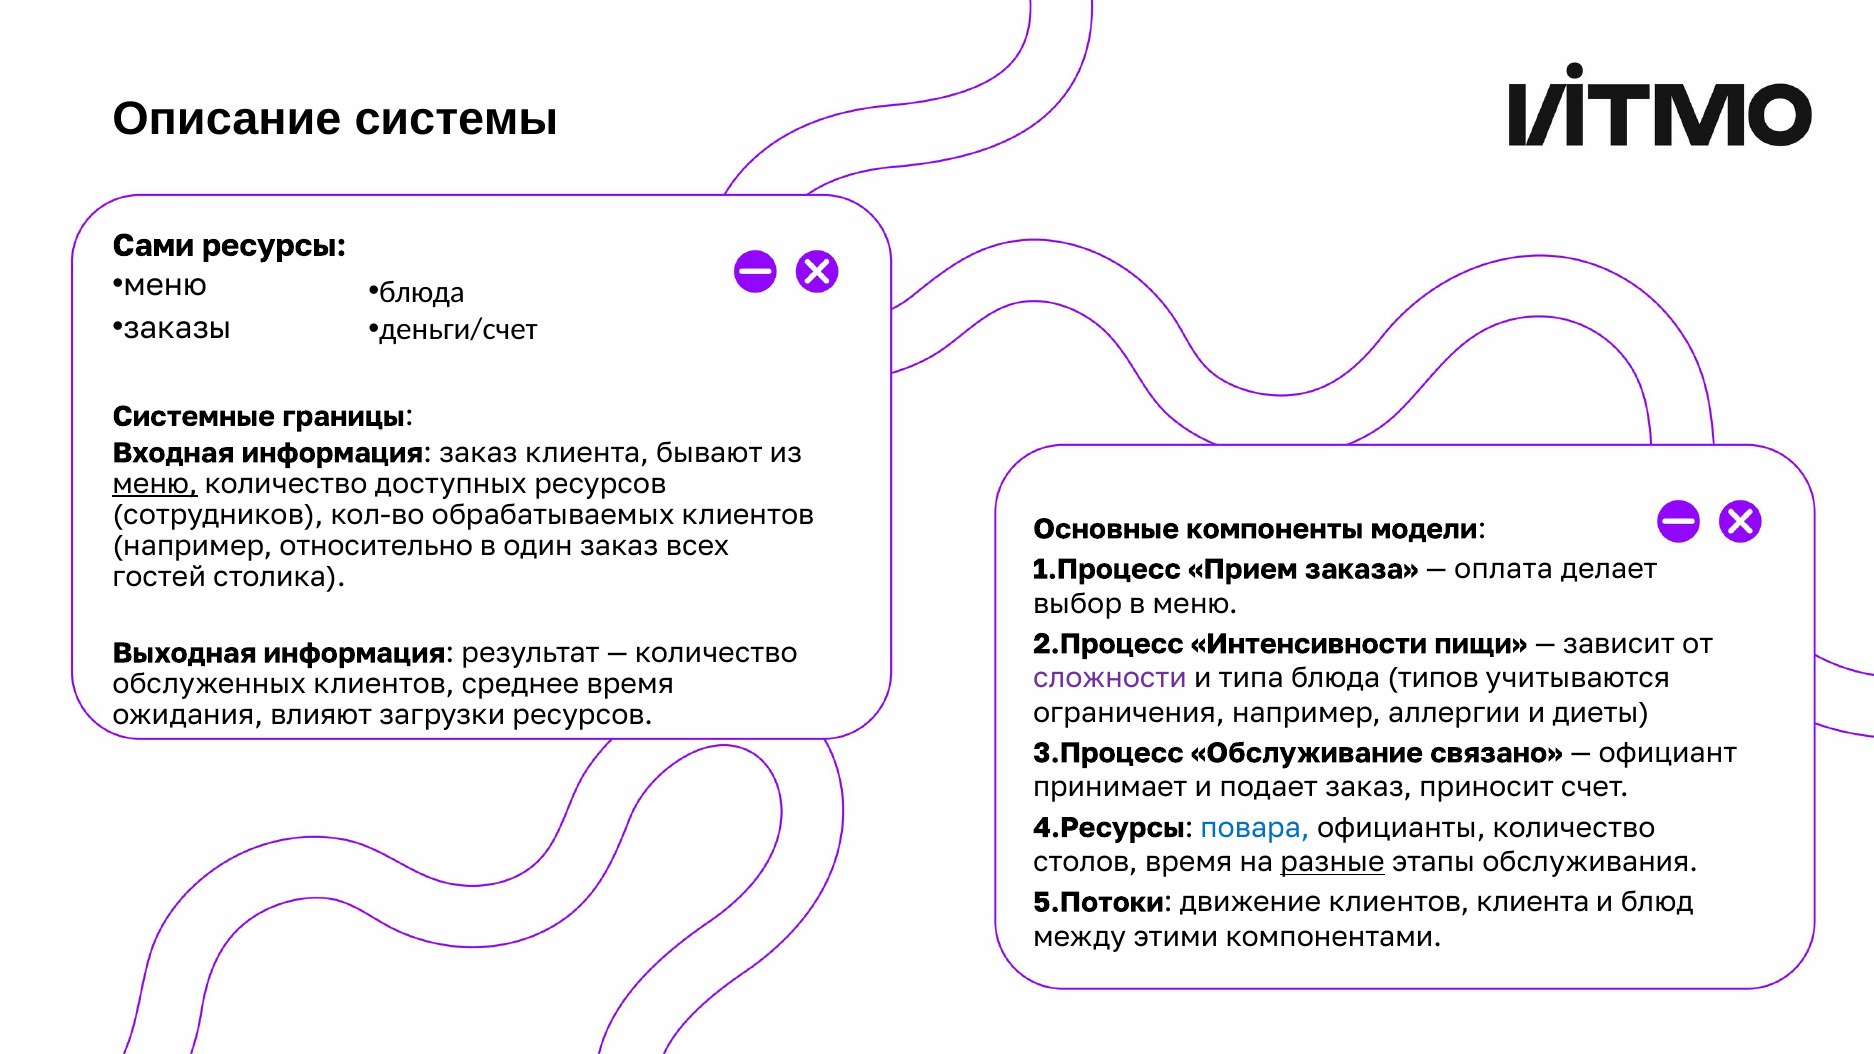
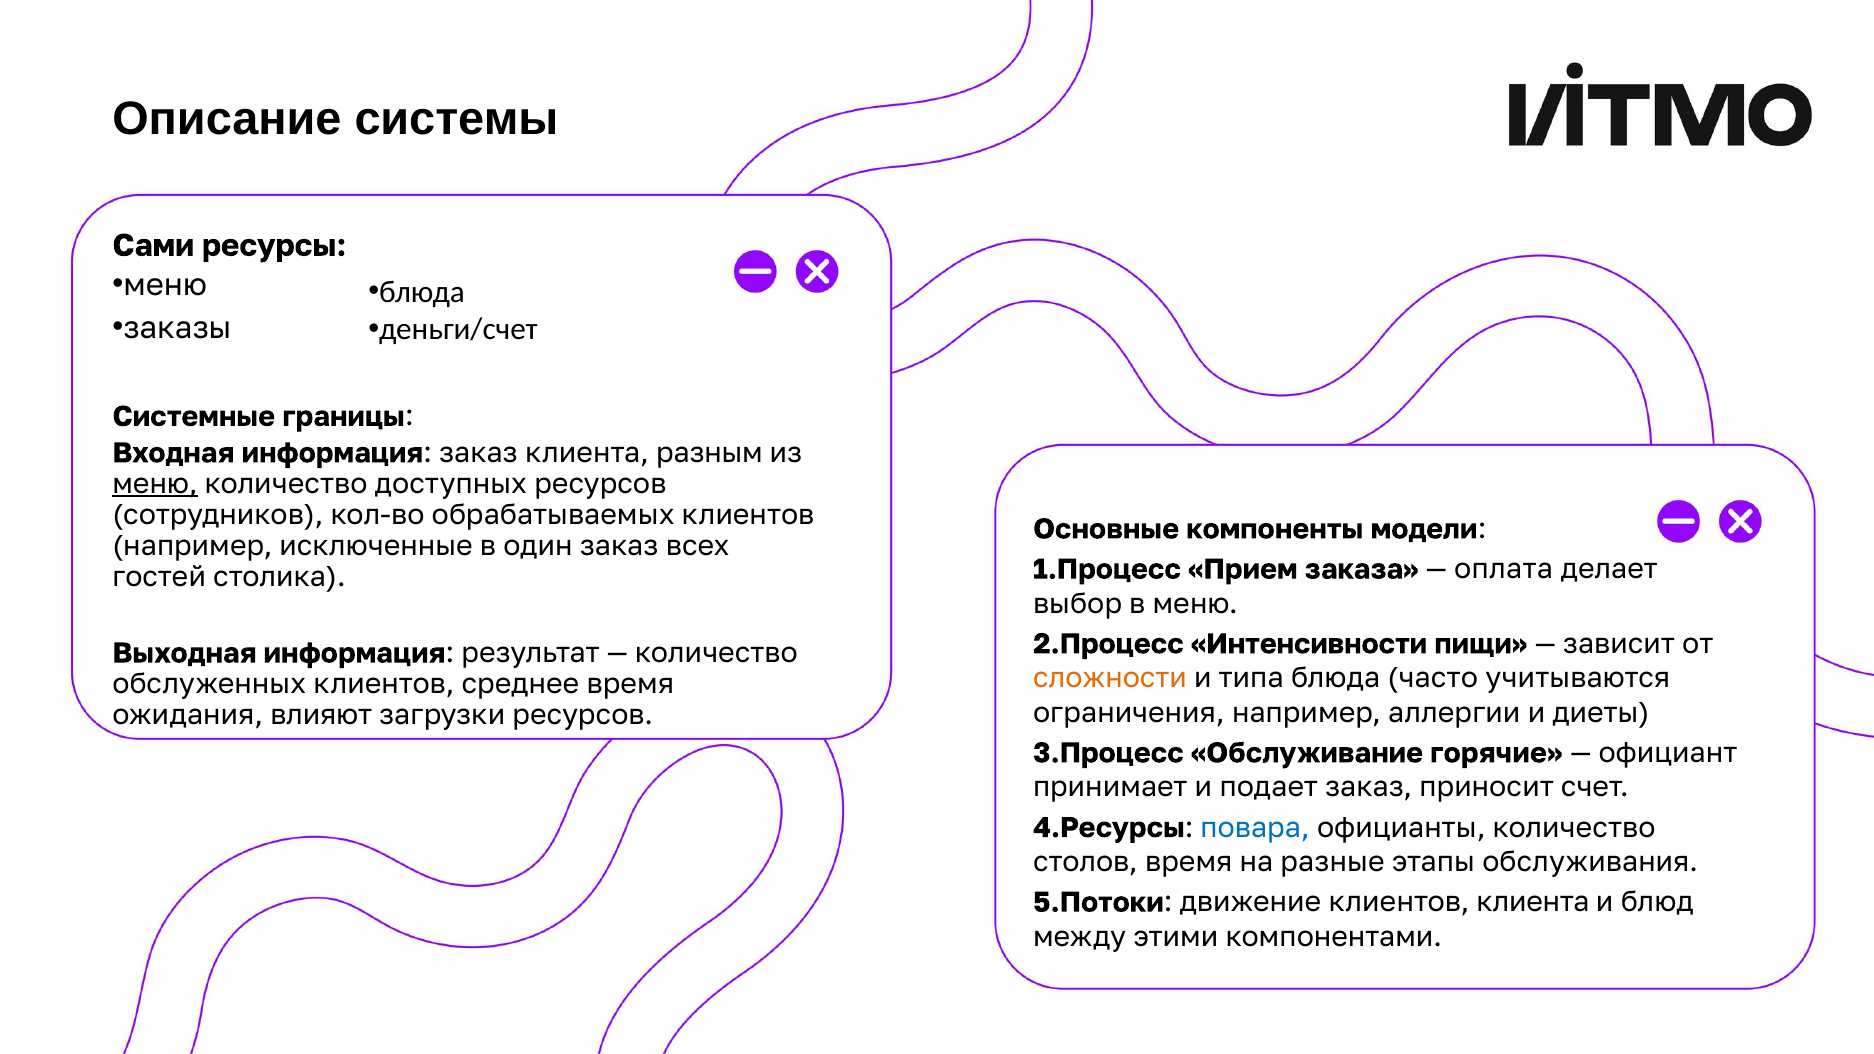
бывают: бывают -> разным
относительно: относительно -> исключенные
сложности colour: purple -> orange
типов: типов -> часто
связано: связано -> горячие
разные underline: present -> none
